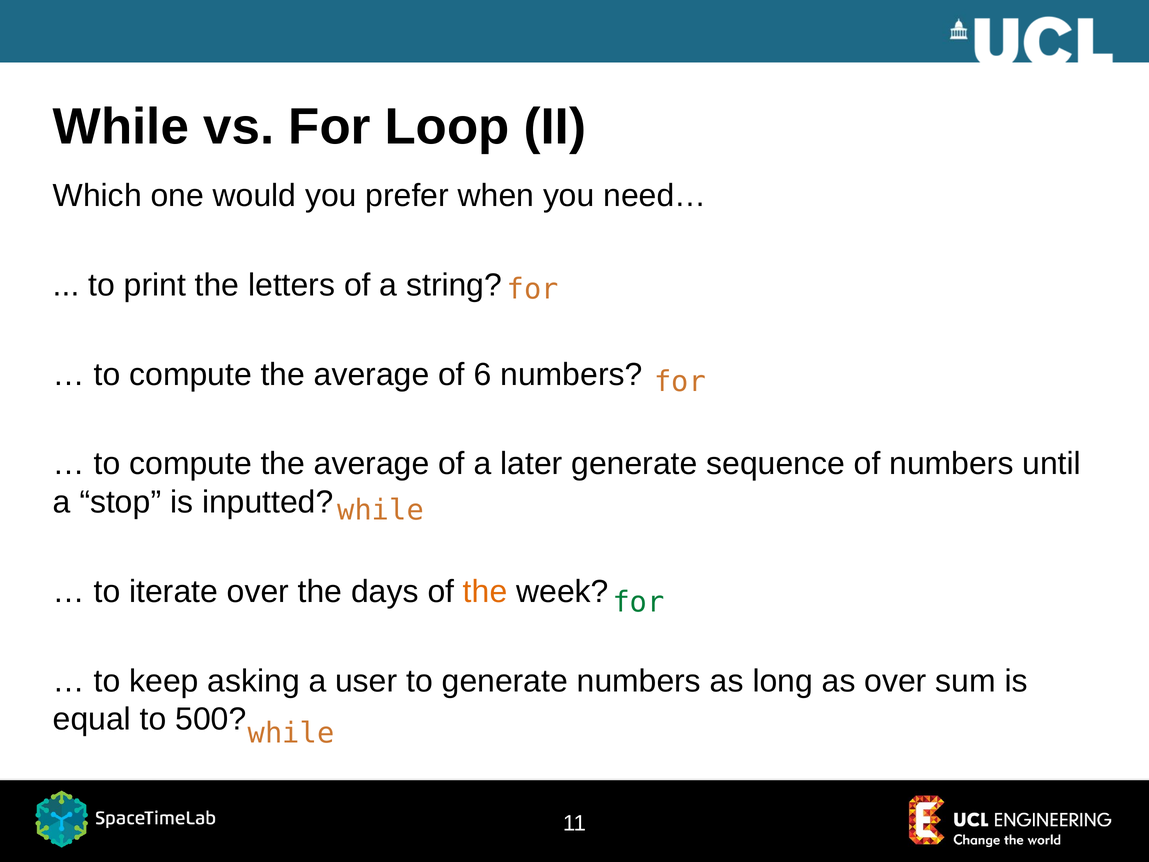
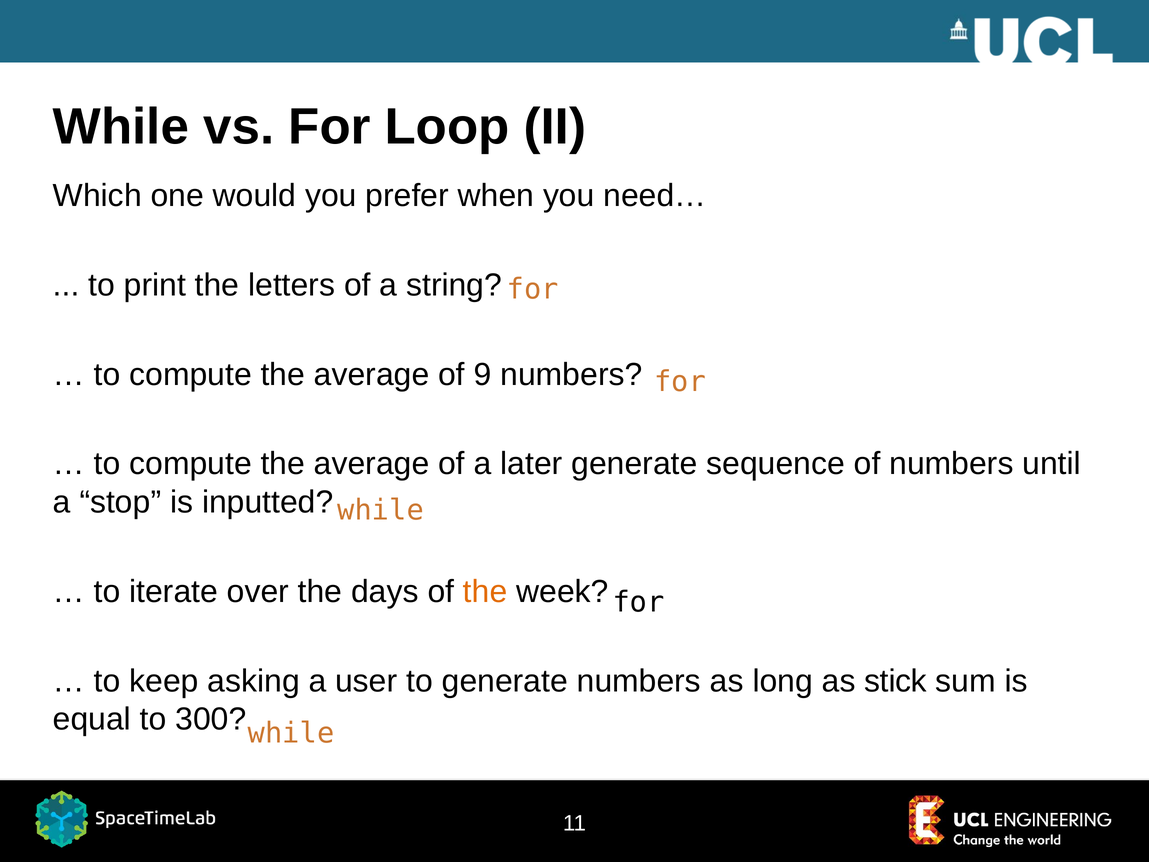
6: 6 -> 9
for at (638, 602) colour: green -> black
as over: over -> stick
500: 500 -> 300
